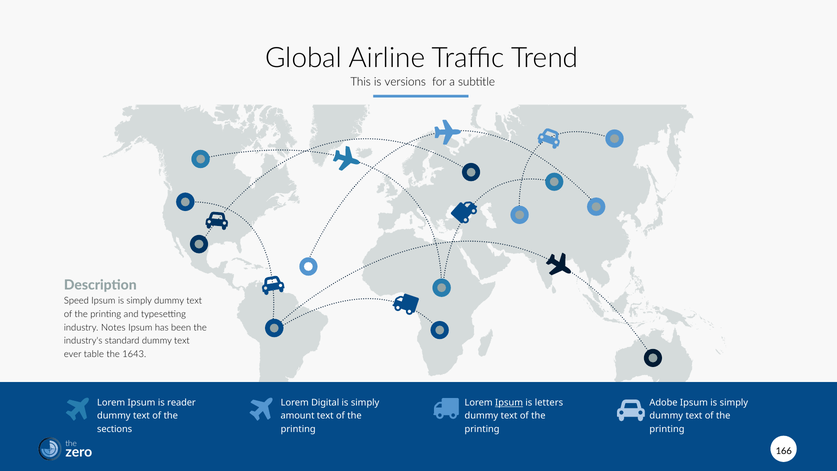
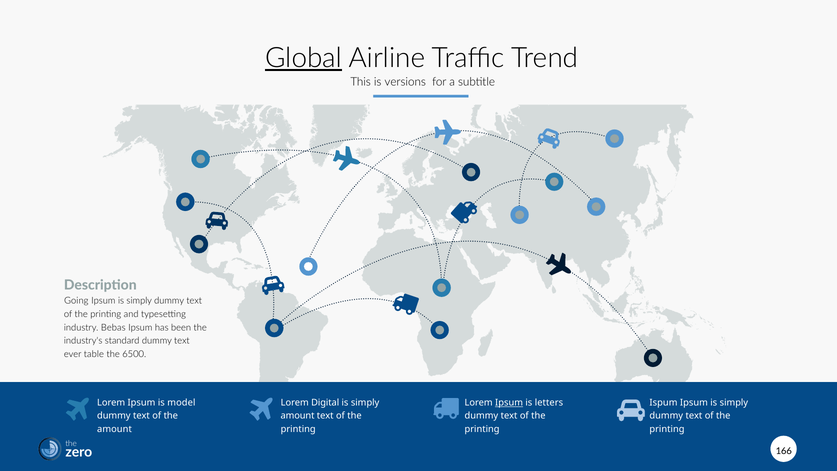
Global underline: none -> present
Speed: Speed -> Going
Notes: Notes -> Bebas
1643: 1643 -> 6500
reader: reader -> model
Adobe: Adobe -> Ispum
sections at (115, 429): sections -> amount
